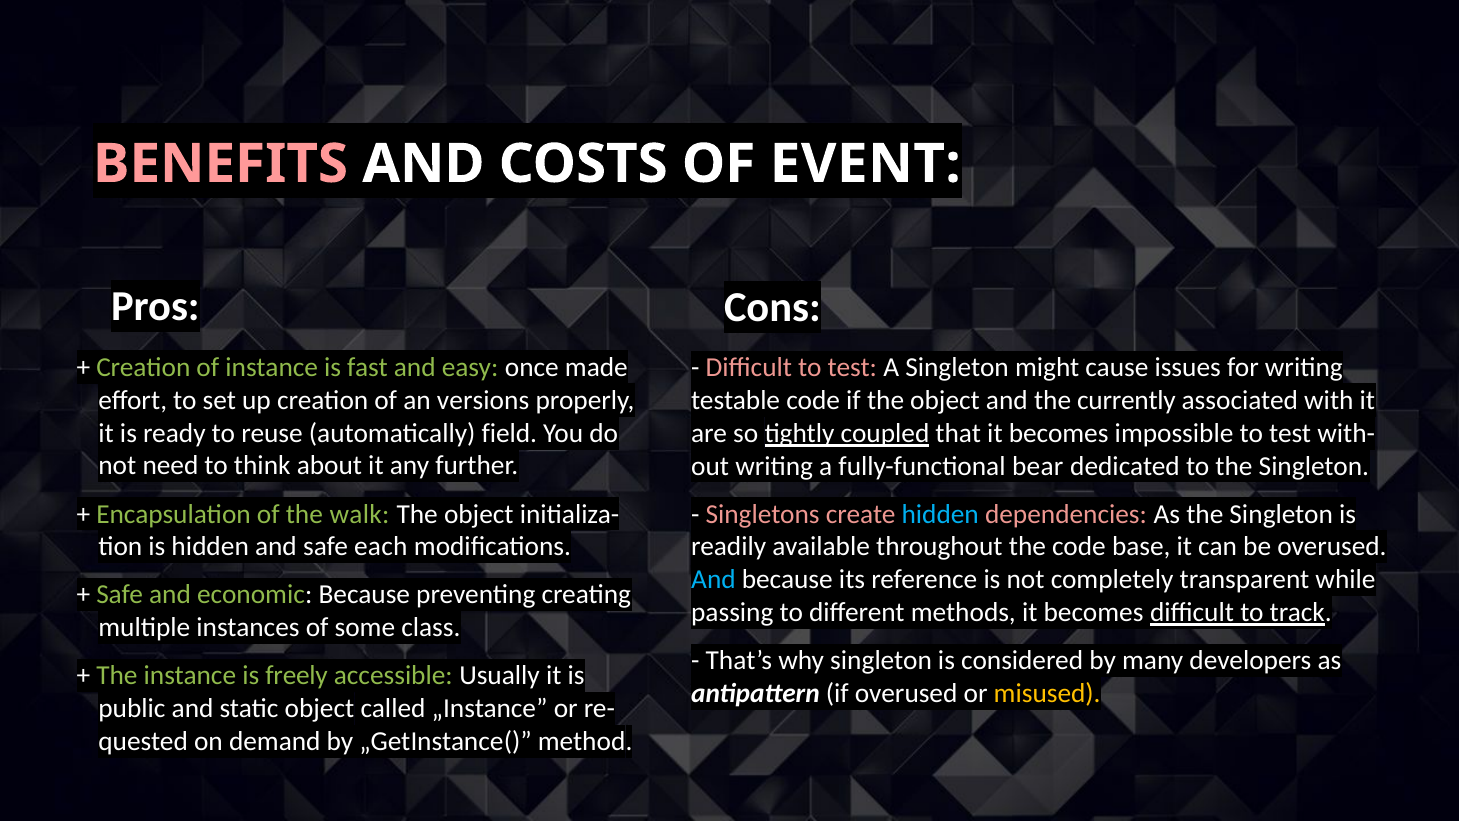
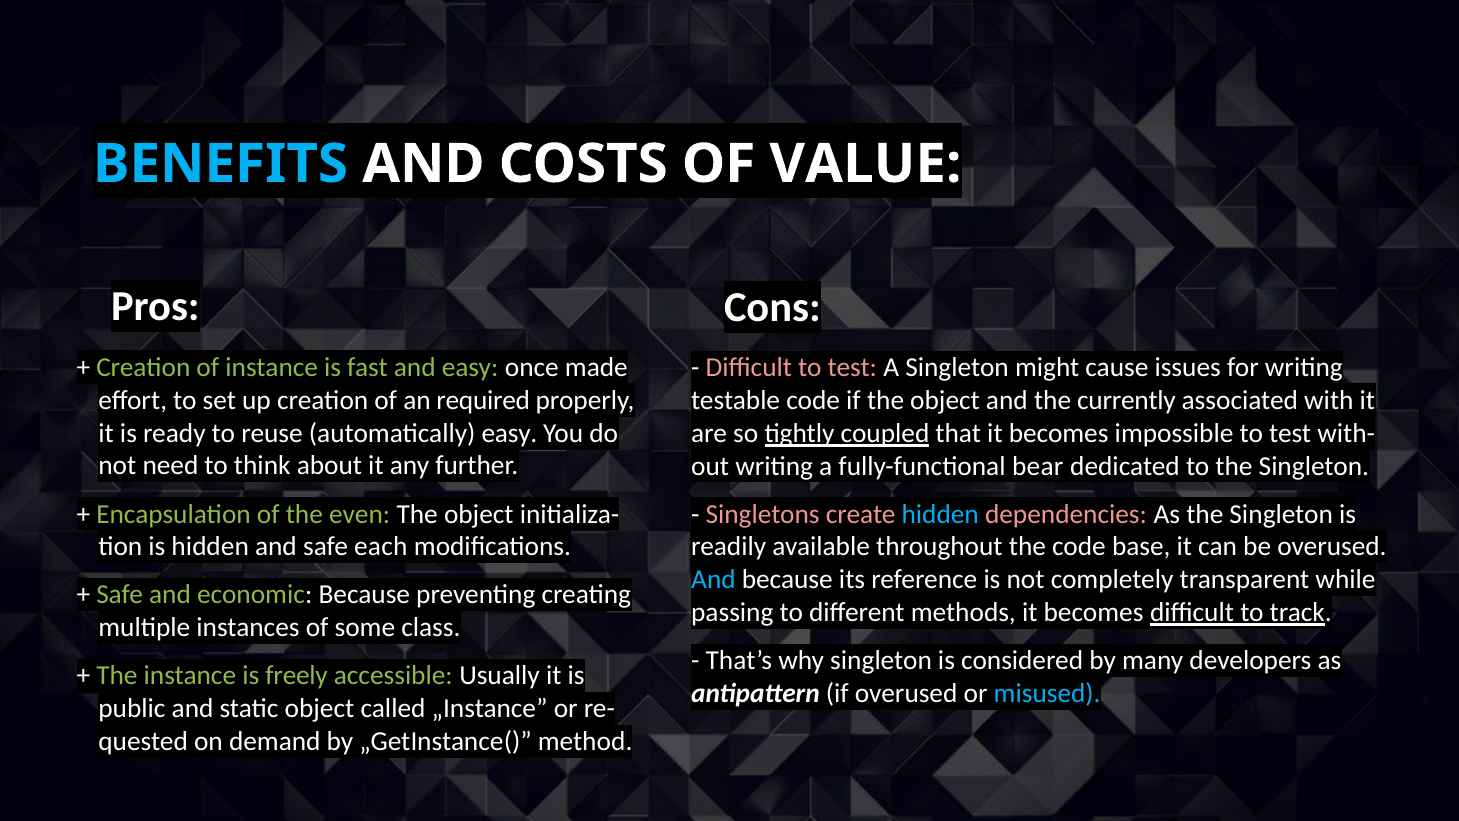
BENEFITS colour: pink -> light blue
EVENT: EVENT -> VALUE
versions: versions -> required
automatically field: field -> easy
walk: walk -> even
misused colour: yellow -> light blue
